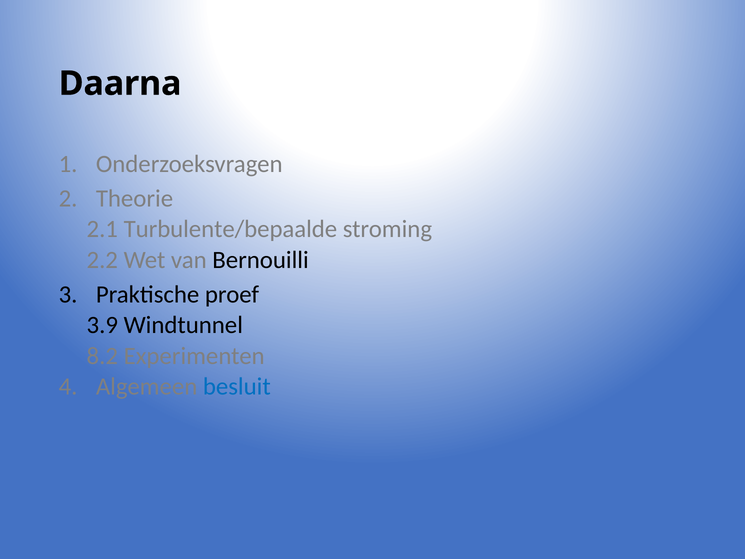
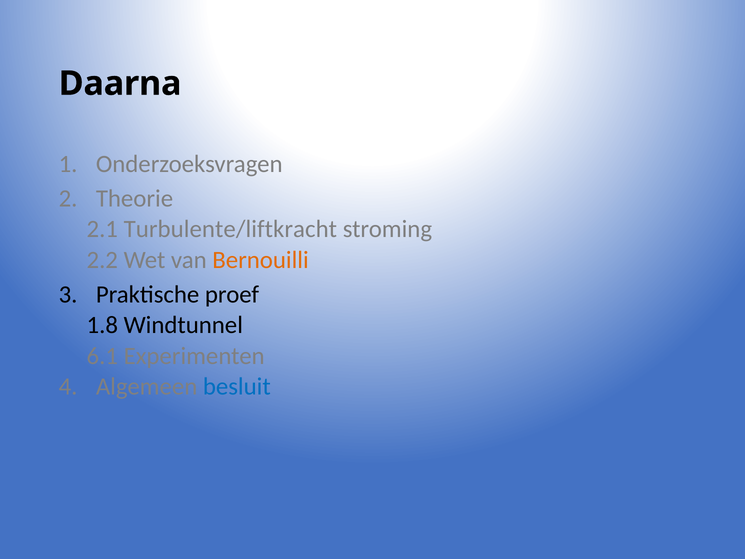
Turbulente/bepaalde: Turbulente/bepaalde -> Turbulente/liftkracht
Bernouilli colour: black -> orange
3.9: 3.9 -> 1.8
8.2: 8.2 -> 6.1
